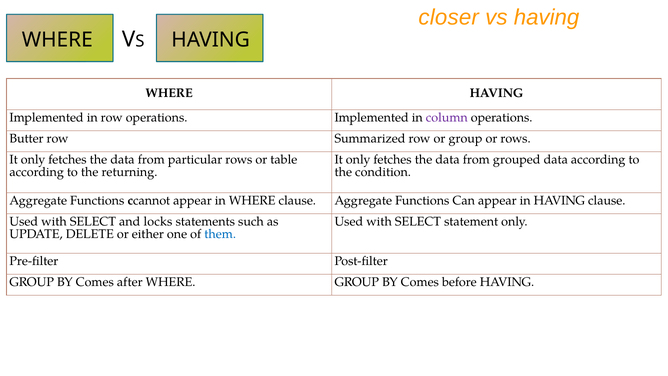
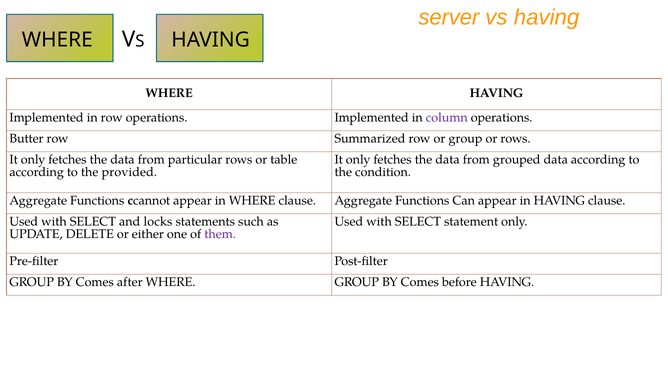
closer: closer -> server
returning: returning -> provided
them colour: blue -> purple
